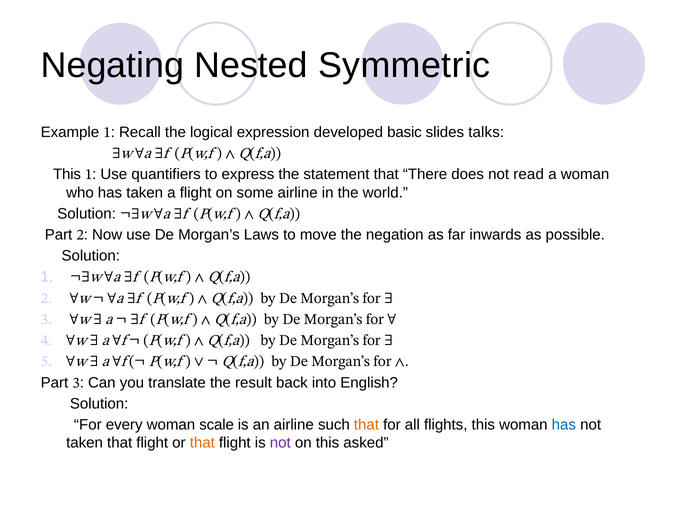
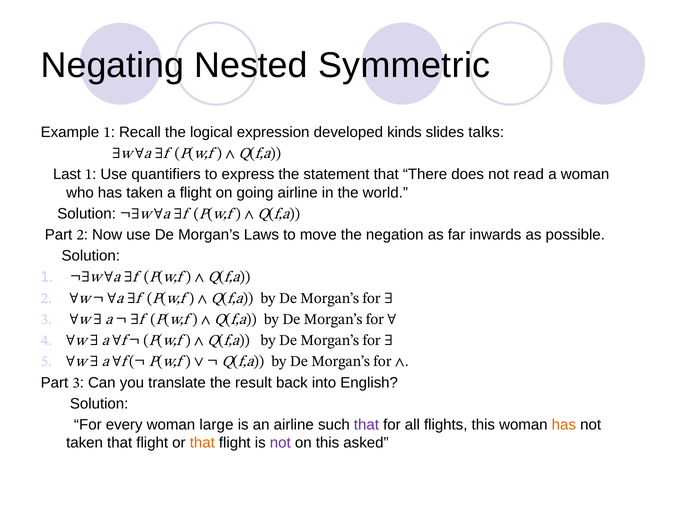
basic: basic -> kinds
This at (67, 175): This -> Last
some: some -> going
scale: scale -> large
that at (366, 425) colour: orange -> purple
has at (564, 425) colour: blue -> orange
